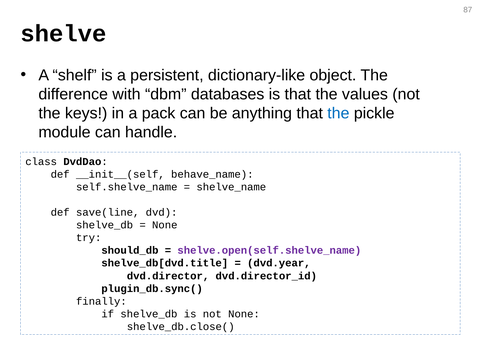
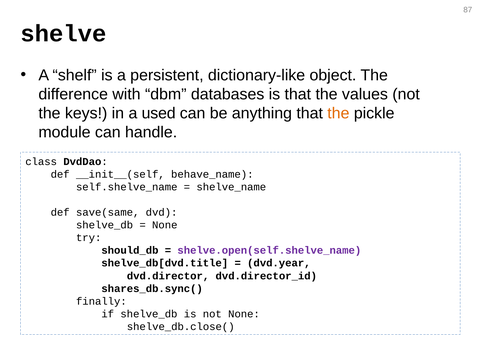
pack: pack -> used
the at (338, 114) colour: blue -> orange
save(line: save(line -> save(same
plugin_db.sync(: plugin_db.sync( -> shares_db.sync(
